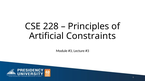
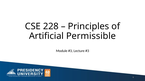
Constraints: Constraints -> Permissible
